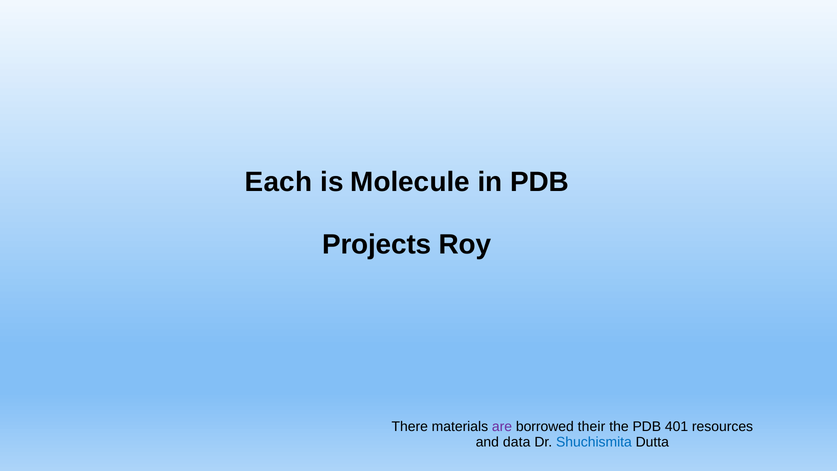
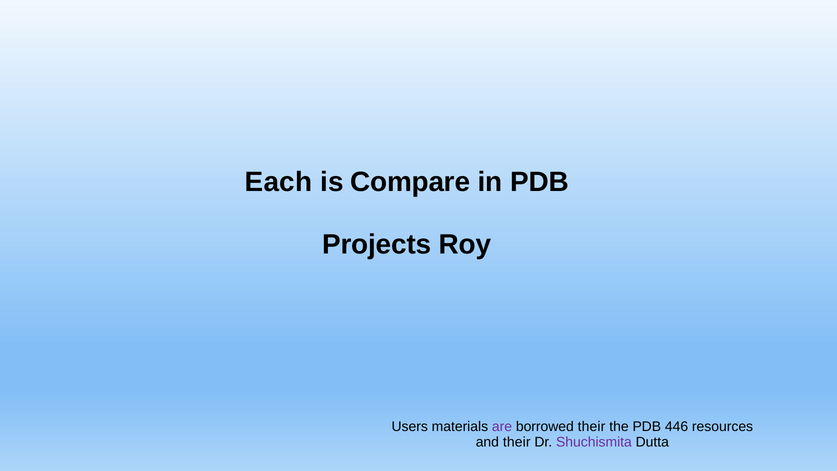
Molecule: Molecule -> Compare
There: There -> Users
401: 401 -> 446
and data: data -> their
Shuchismita colour: blue -> purple
